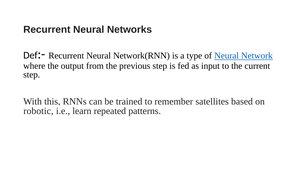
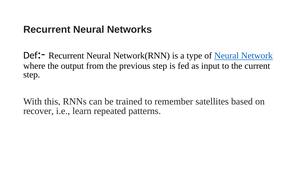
robotic: robotic -> recover
